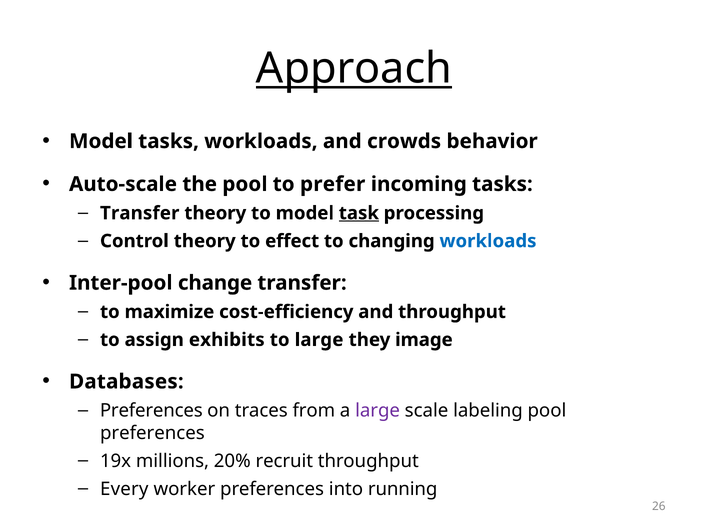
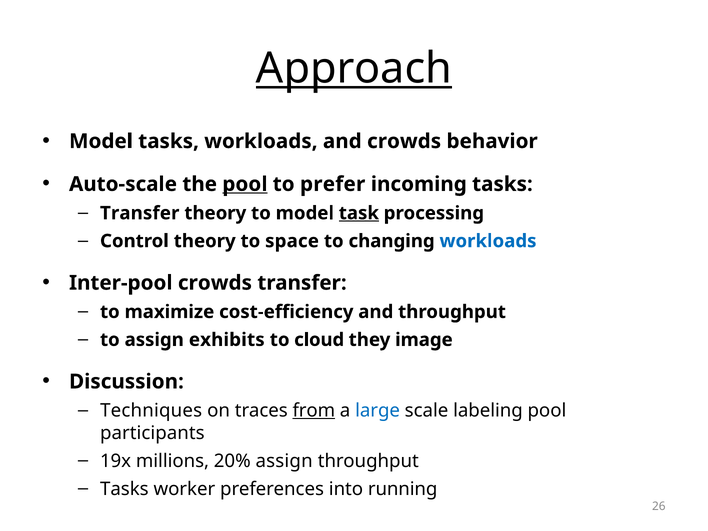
pool at (245, 184) underline: none -> present
effect: effect -> space
Inter-pool change: change -> crowds
to large: large -> cloud
Databases: Databases -> Discussion
Preferences at (151, 411): Preferences -> Techniques
from underline: none -> present
large at (378, 411) colour: purple -> blue
preferences at (152, 433): preferences -> participants
20% recruit: recruit -> assign
Every at (124, 489): Every -> Tasks
